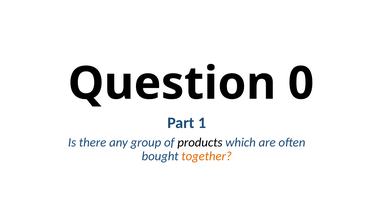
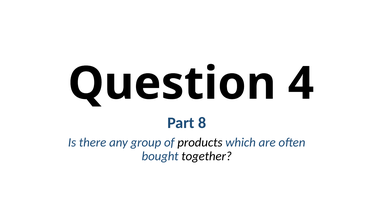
0: 0 -> 4
1: 1 -> 8
together colour: orange -> black
